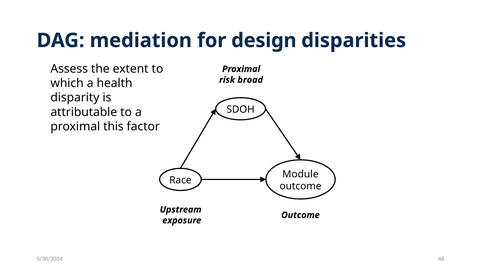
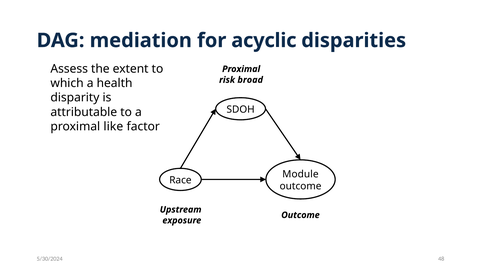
design: design -> acyclic
this: this -> like
